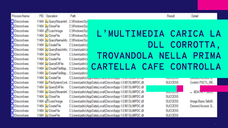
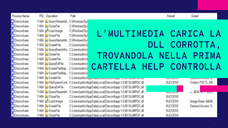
CAFE: CAFE -> HELP
